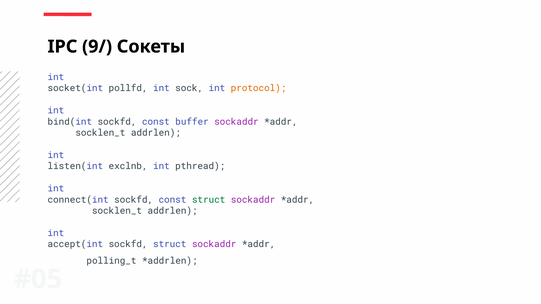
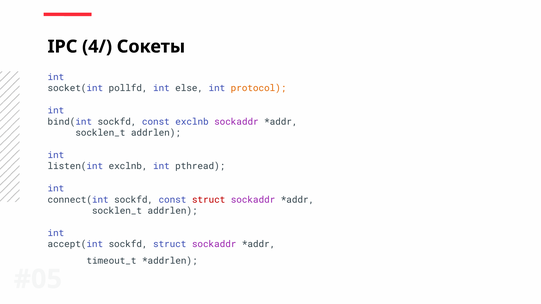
9/: 9/ -> 4/
sock: sock -> else
const buffer: buffer -> exclnb
struct at (209, 200) colour: green -> red
polling_t: polling_t -> timeout_t
